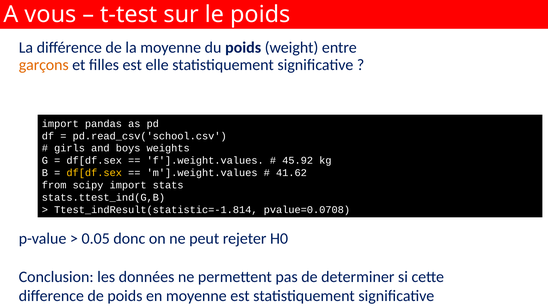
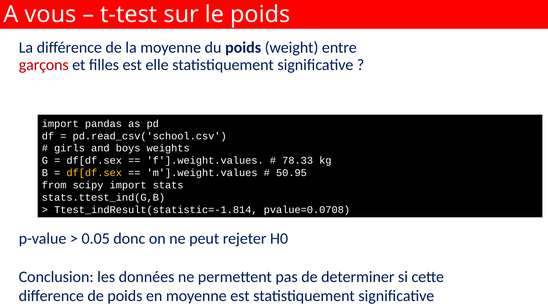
garçons colour: orange -> red
45.92: 45.92 -> 78.33
41.62: 41.62 -> 50.95
